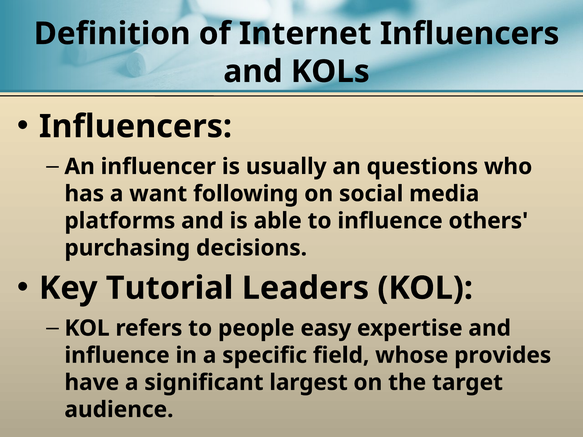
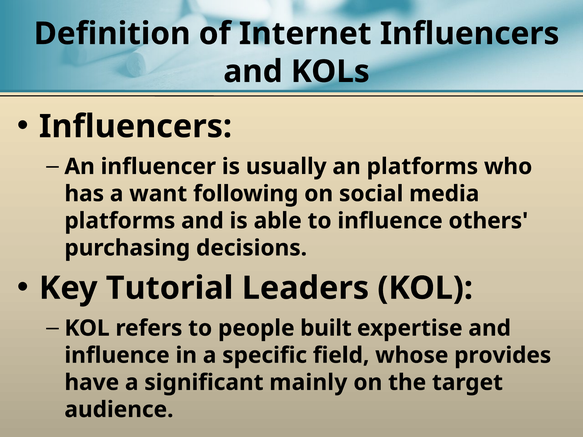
an questions: questions -> platforms
easy: easy -> built
largest: largest -> mainly
